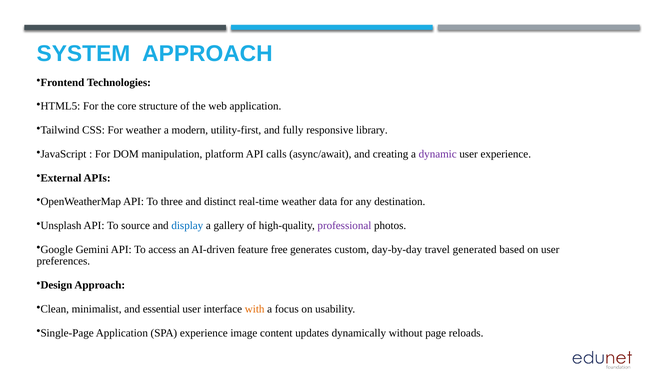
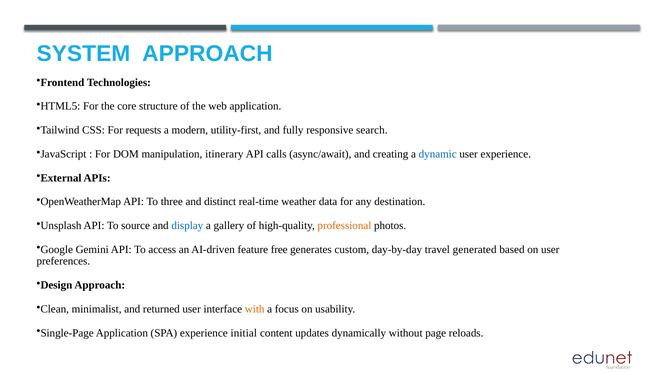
For weather: weather -> requests
library: library -> search
platform: platform -> itinerary
dynamic colour: purple -> blue
professional colour: purple -> orange
essential: essential -> returned
image: image -> initial
